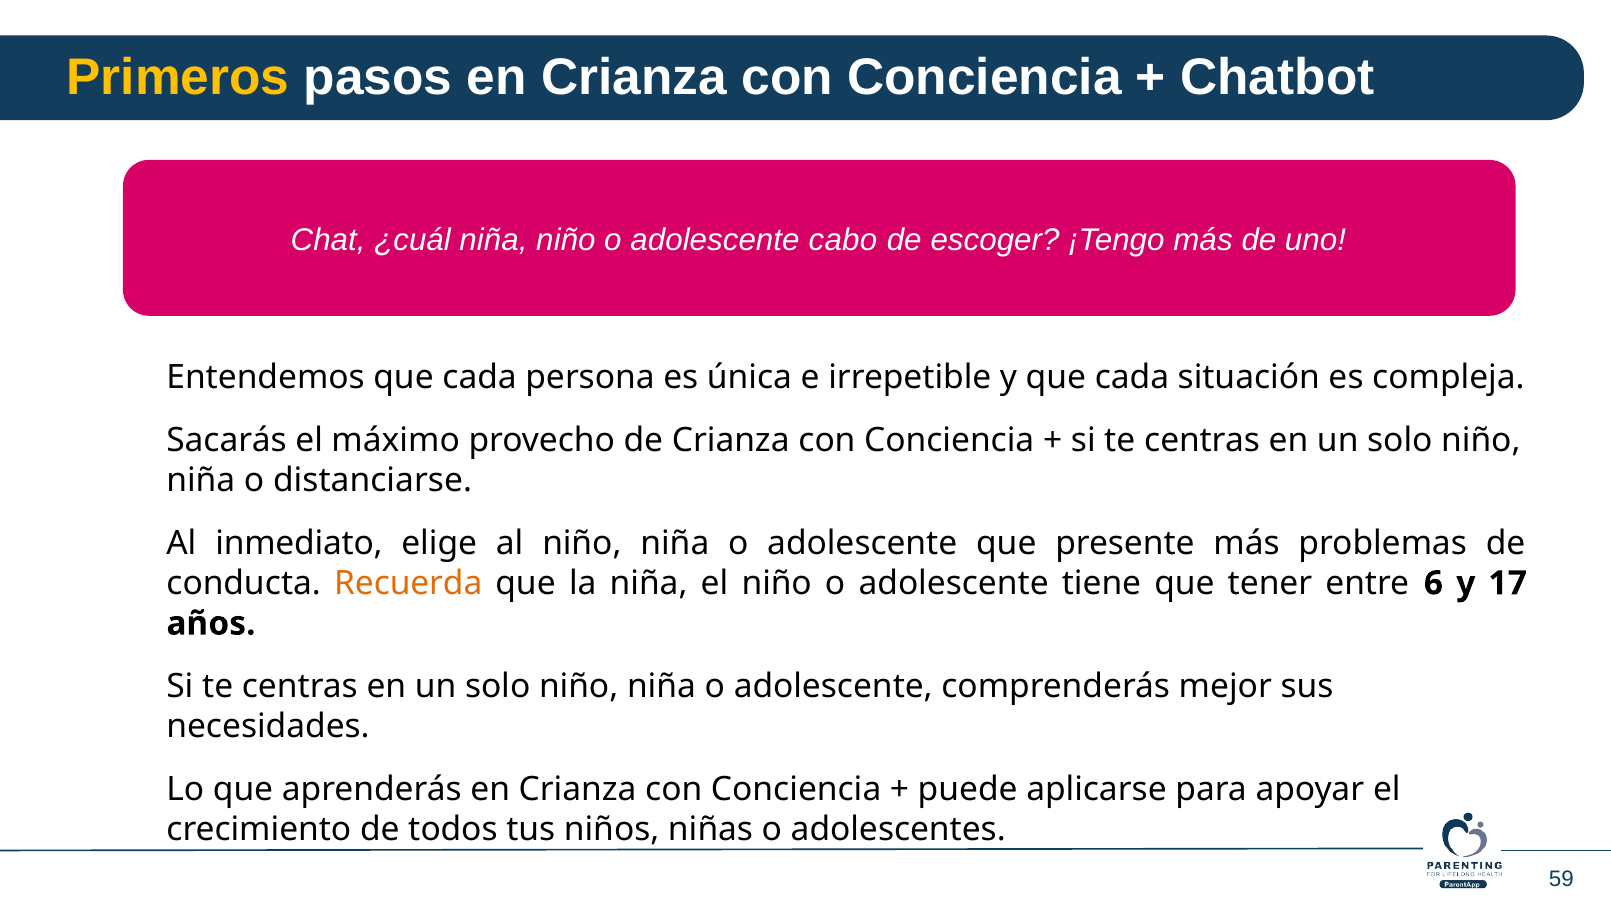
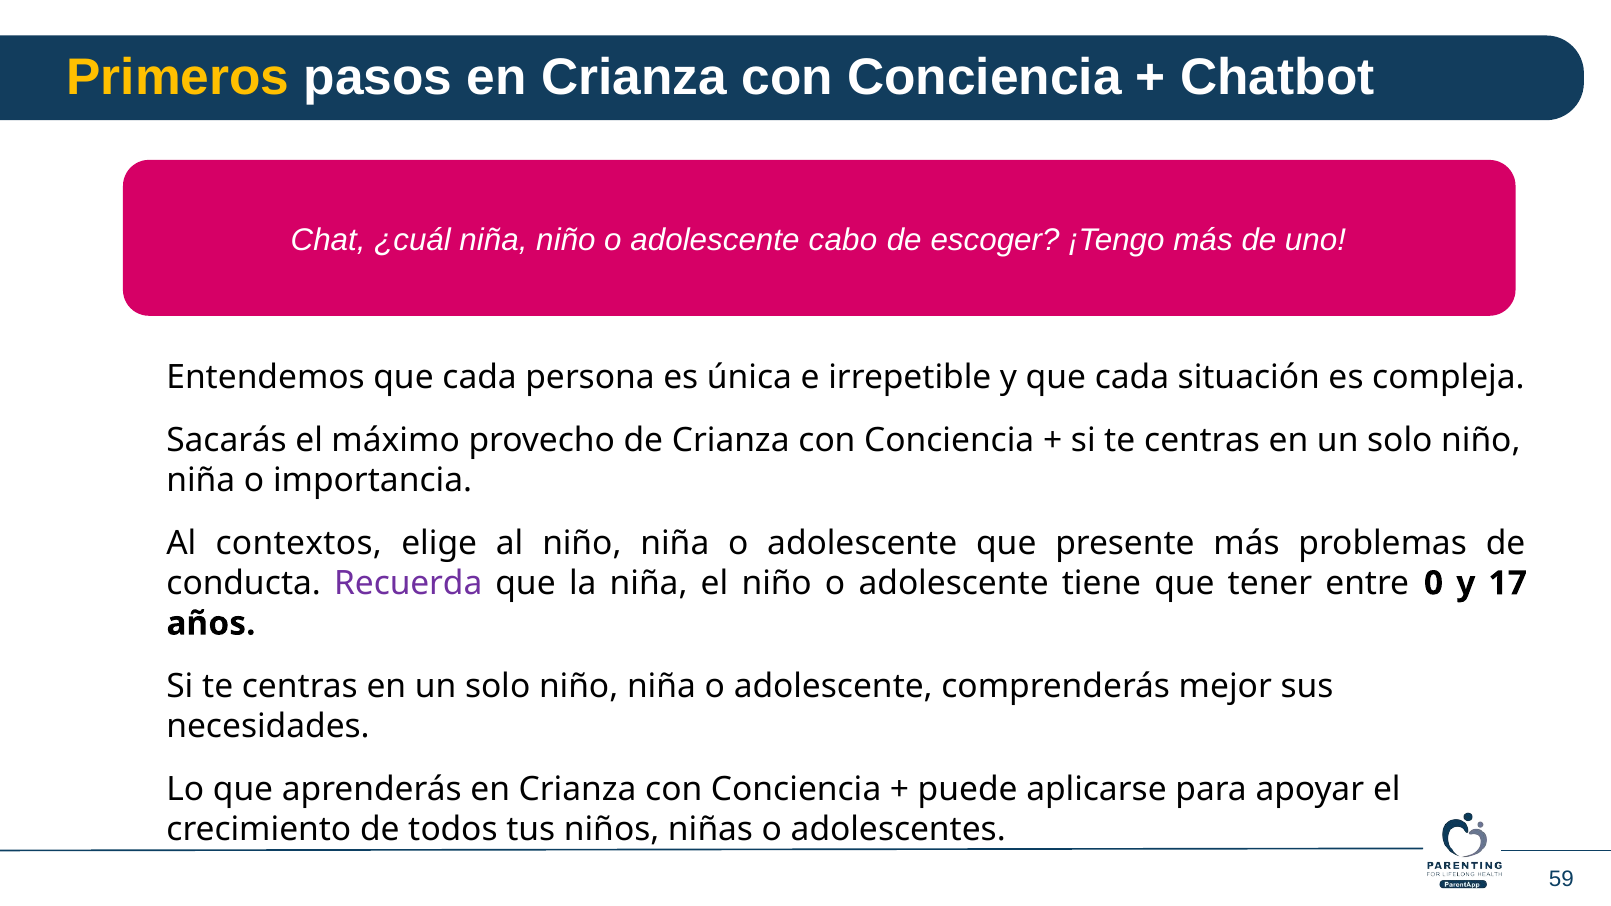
distanciarse: distanciarse -> importancia
inmediato: inmediato -> contextos
Recuerda colour: orange -> purple
6: 6 -> 0
